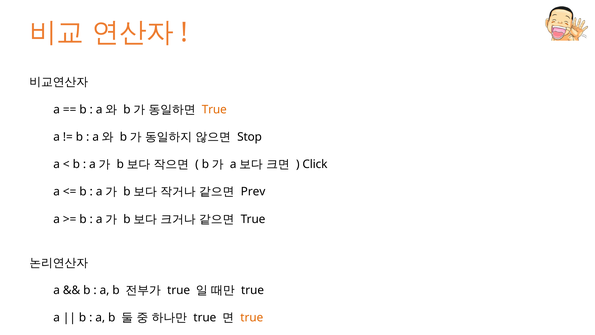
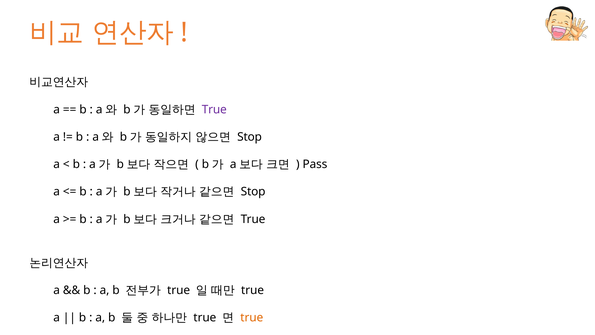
True at (214, 109) colour: orange -> purple
Click: Click -> Pass
Prev at (253, 192): Prev -> Stop
